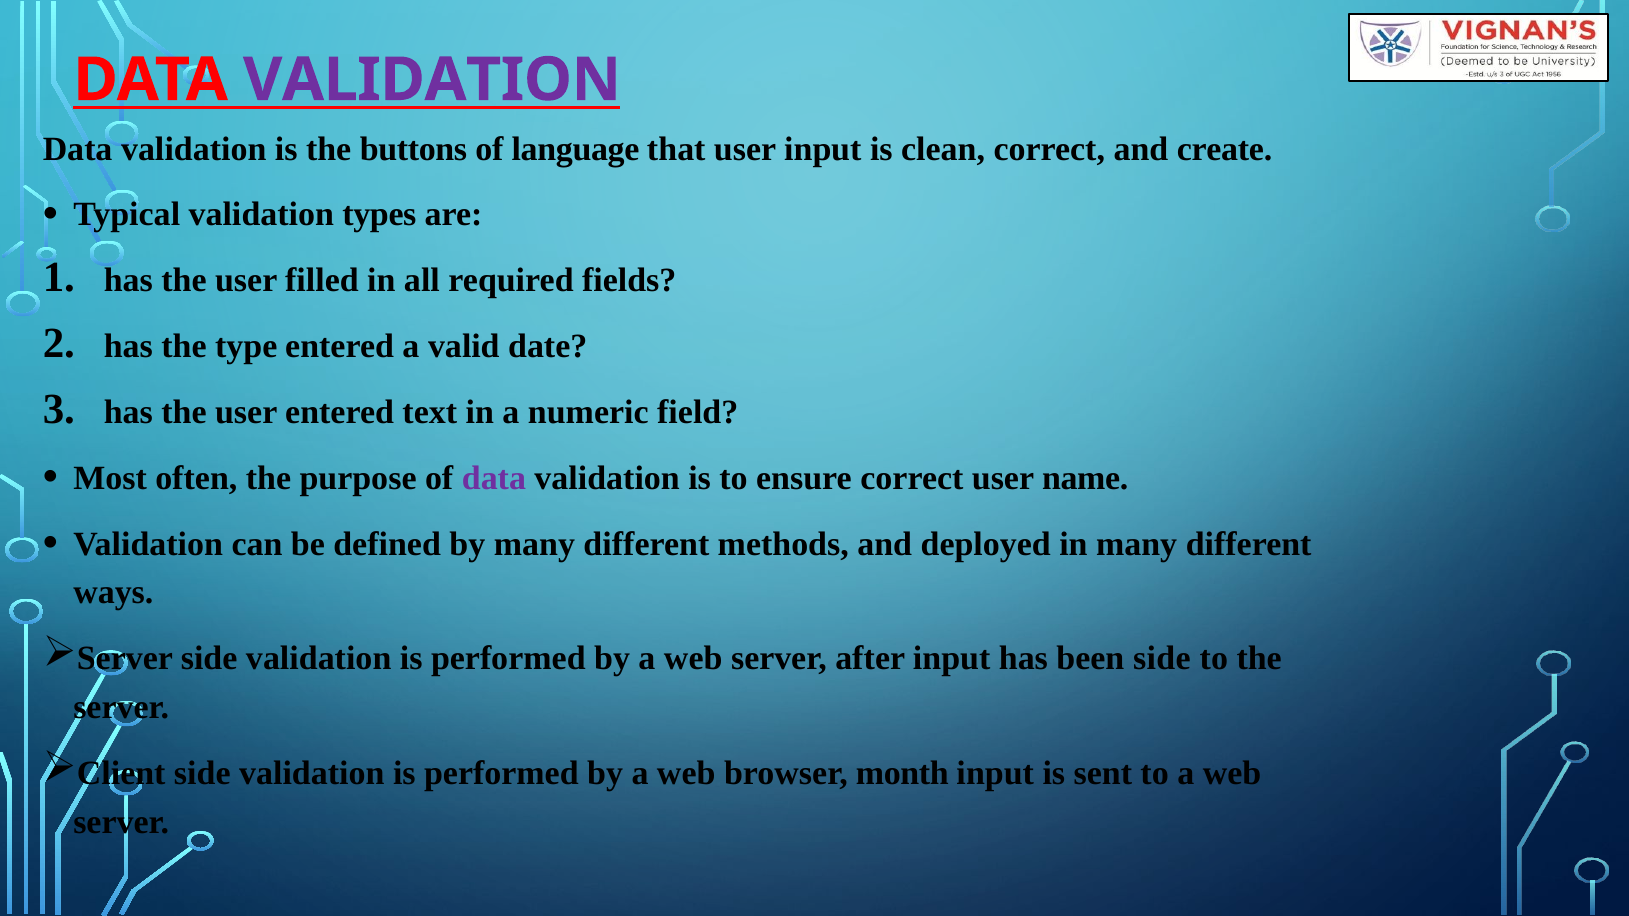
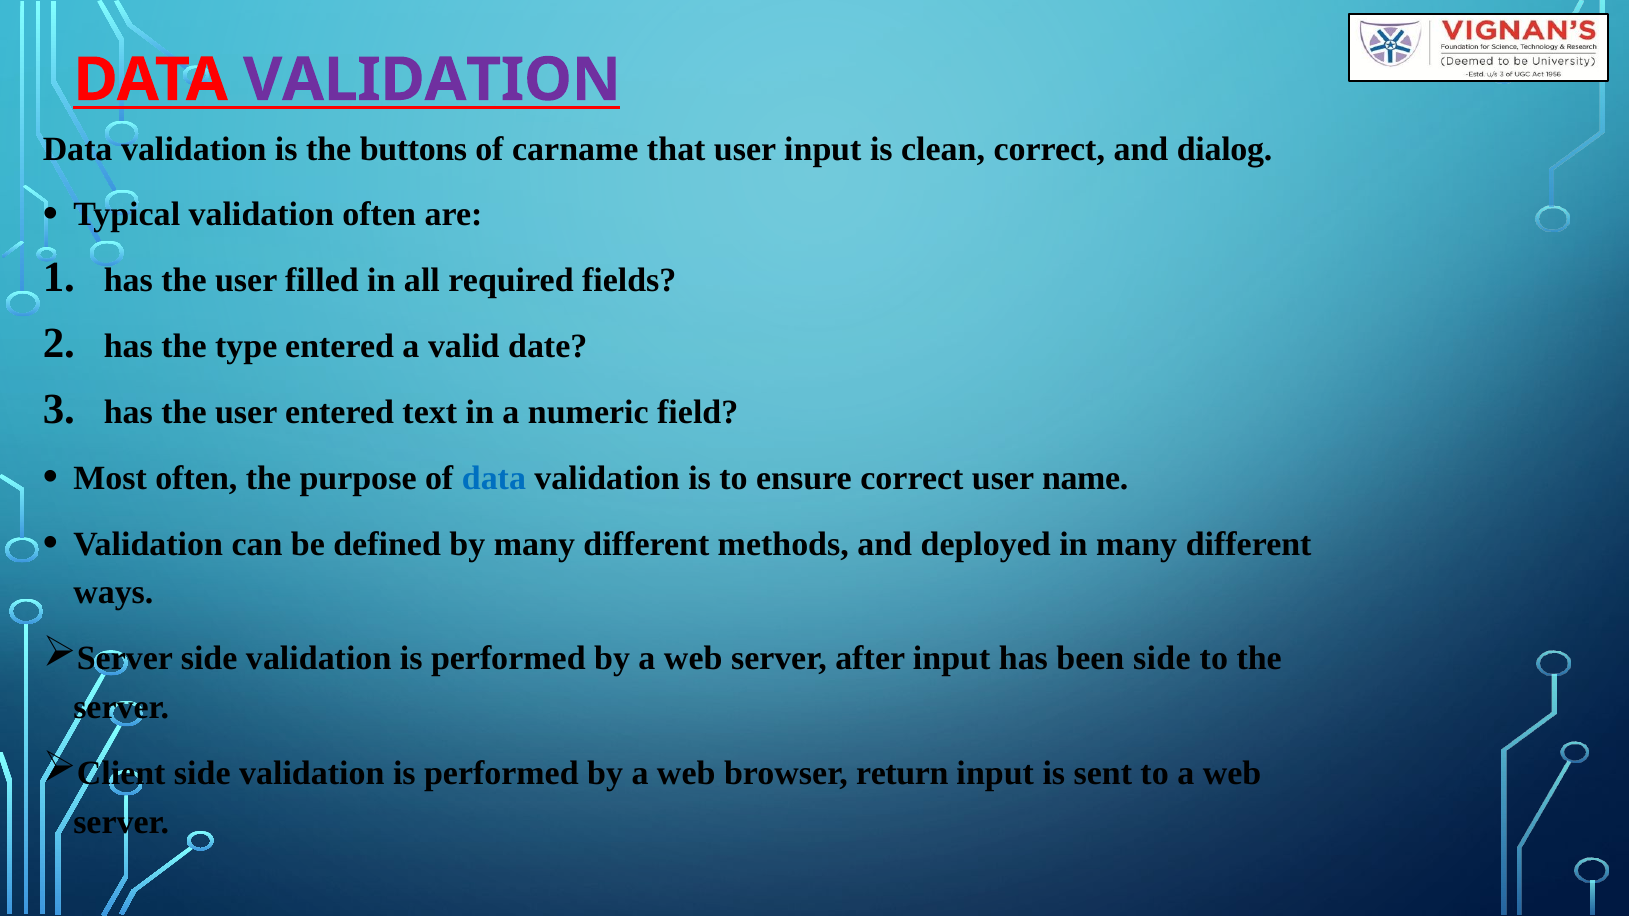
language: language -> carname
create: create -> dialog
validation types: types -> often
data at (494, 478) colour: purple -> blue
month: month -> return
